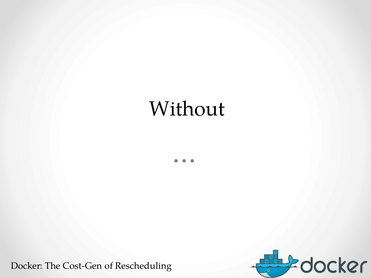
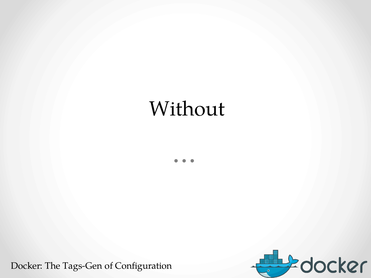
Cost-Gen: Cost-Gen -> Tags-Gen
Rescheduling: Rescheduling -> Configuration
